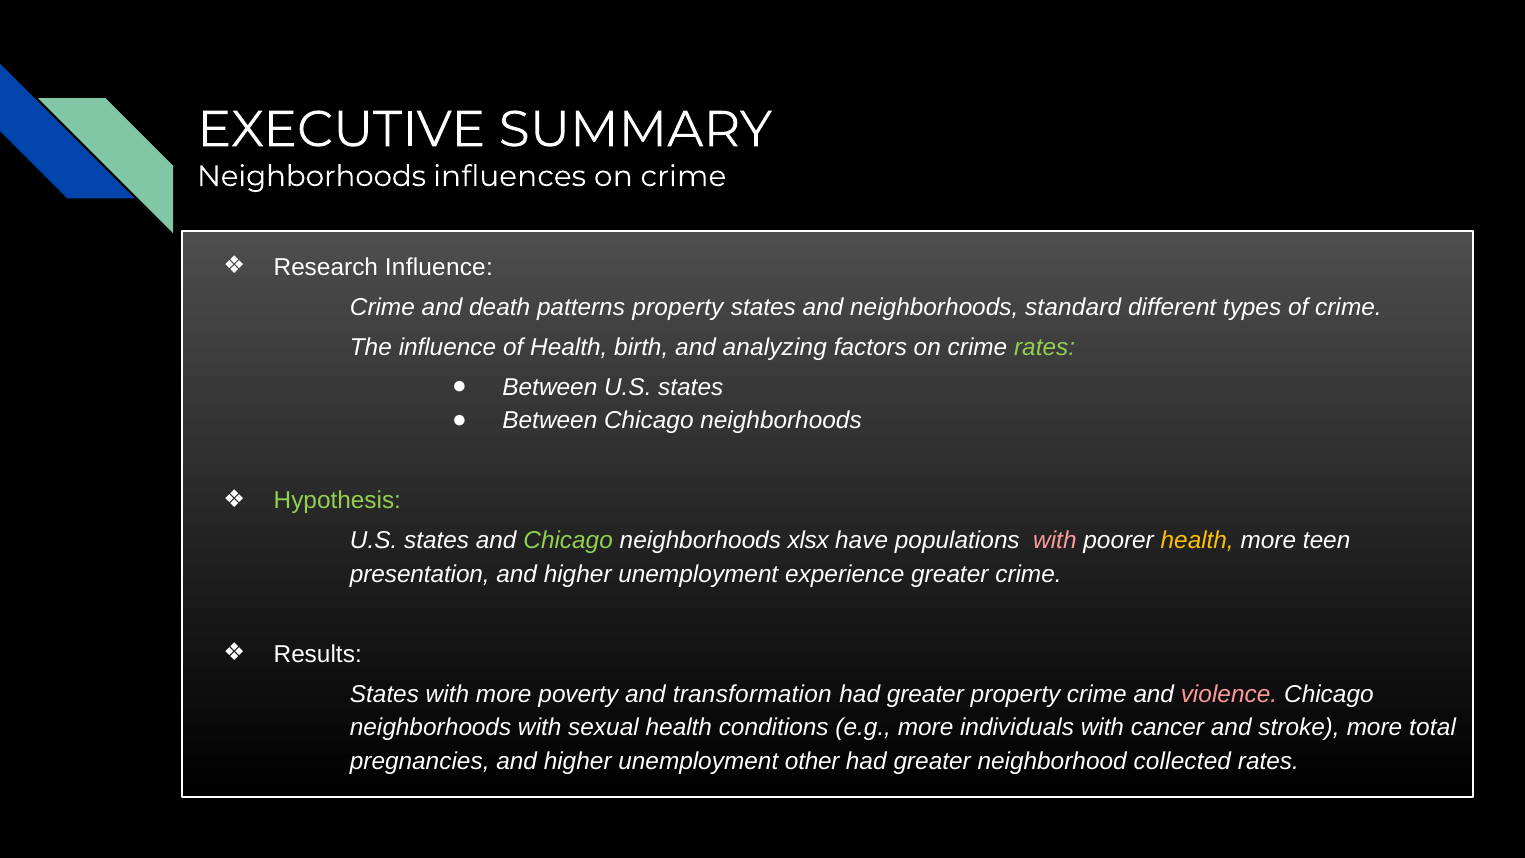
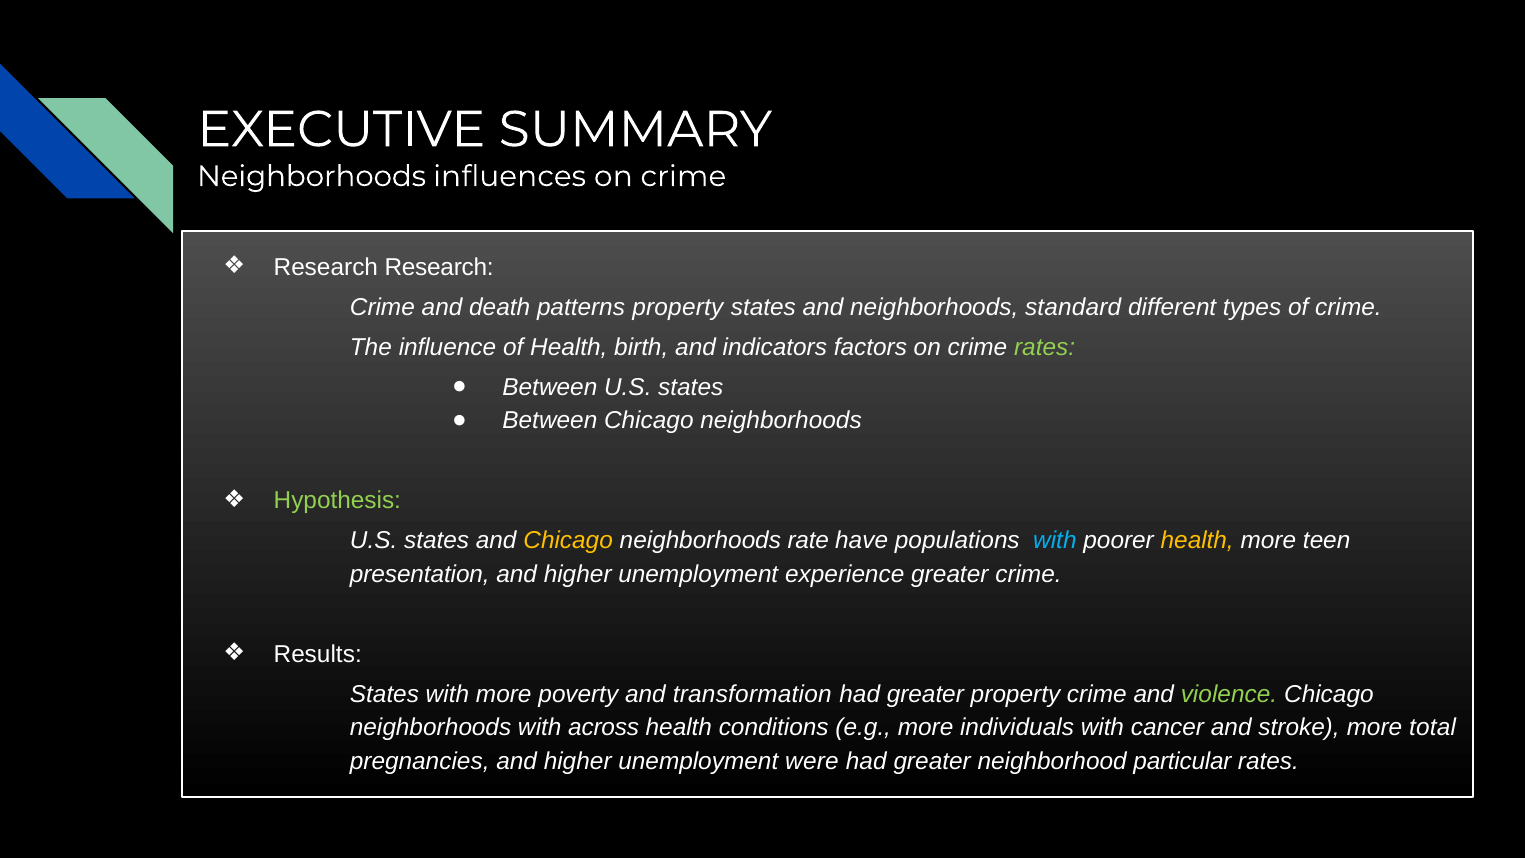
Research Influence: Influence -> Research
analyzing: analyzing -> indicators
Chicago at (568, 540) colour: light green -> yellow
xlsx: xlsx -> rate
with at (1055, 540) colour: pink -> light blue
violence colour: pink -> light green
sexual: sexual -> across
other: other -> were
collected: collected -> particular
